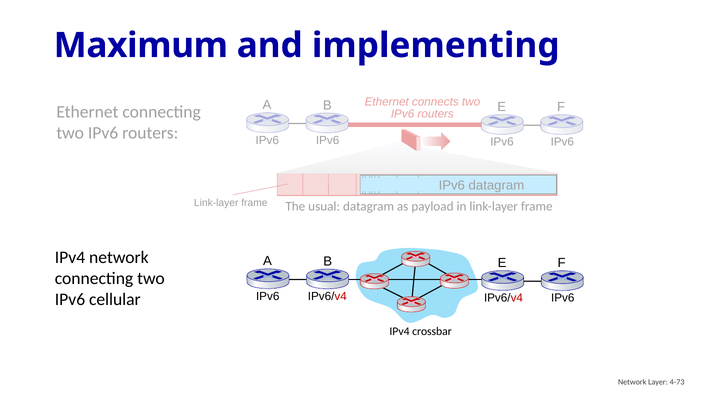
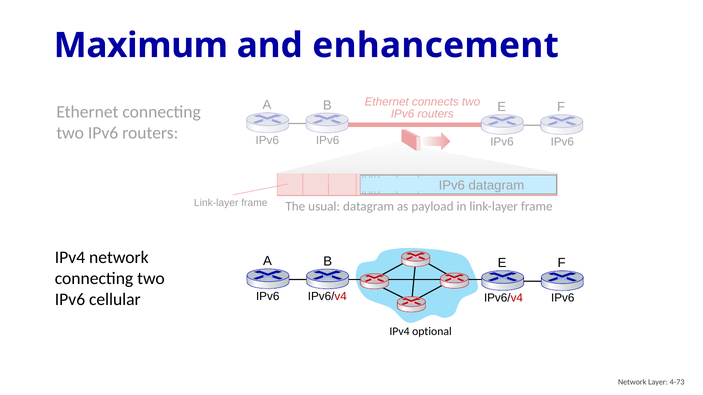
implementing: implementing -> enhancement
crossbar: crossbar -> optional
